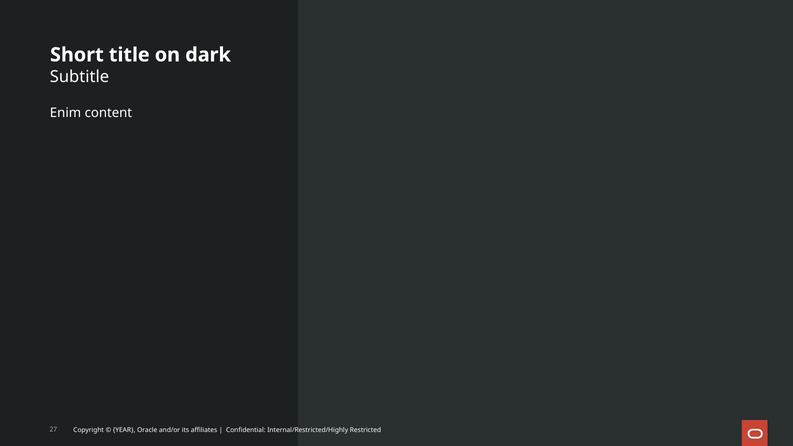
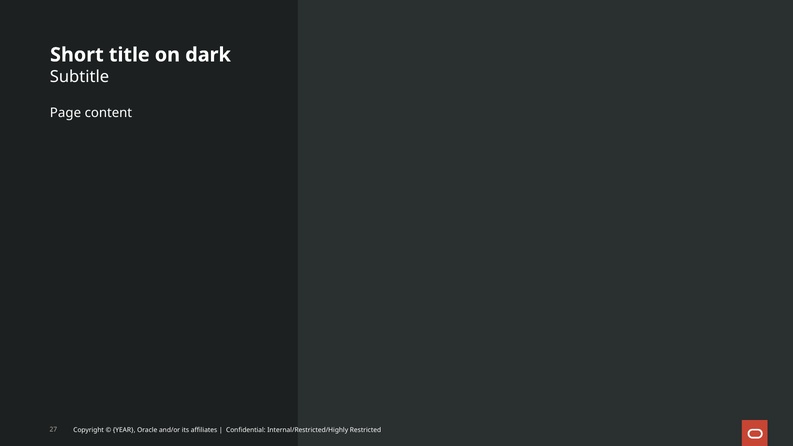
Enim: Enim -> Page
